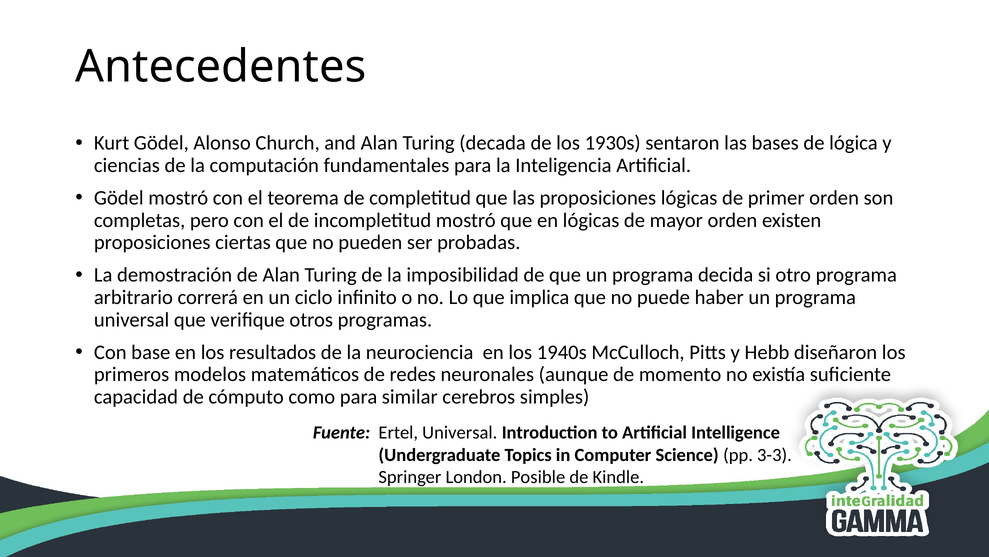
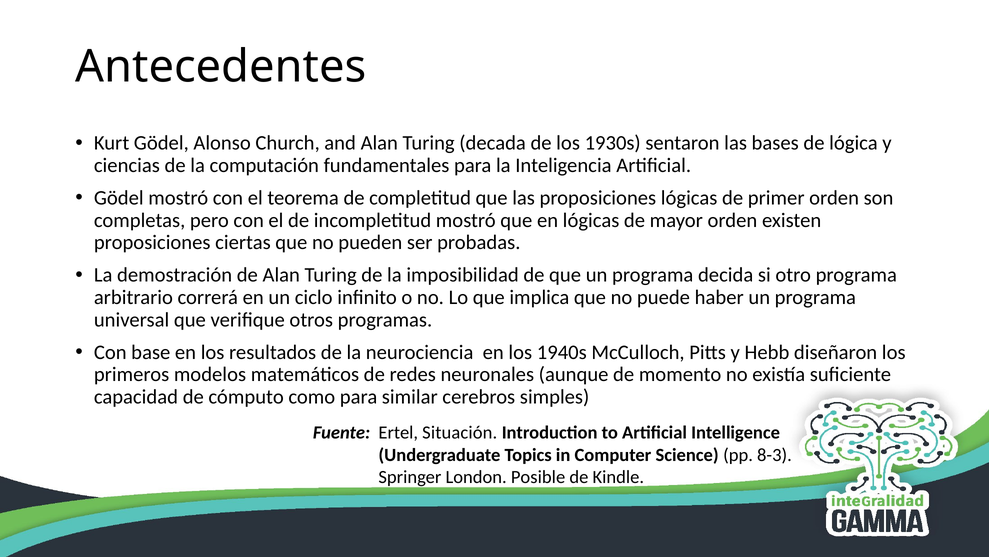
Ertel Universal: Universal -> Situación
3-3: 3-3 -> 8-3
